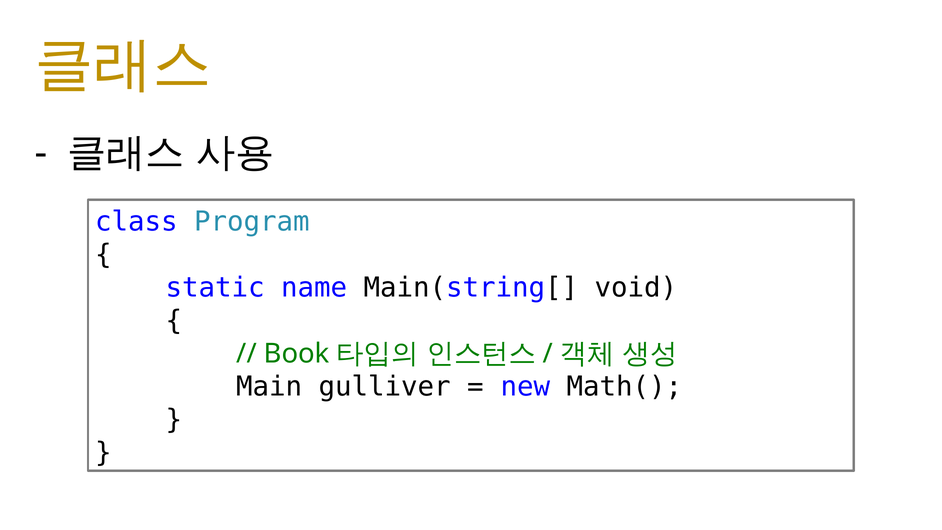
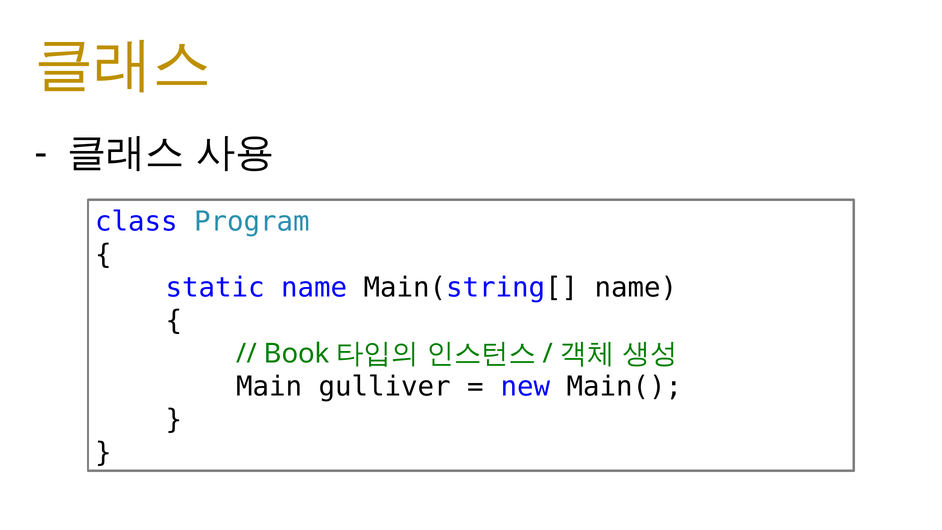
Main(string[ void: void -> name
Math(: Math( -> Main(
